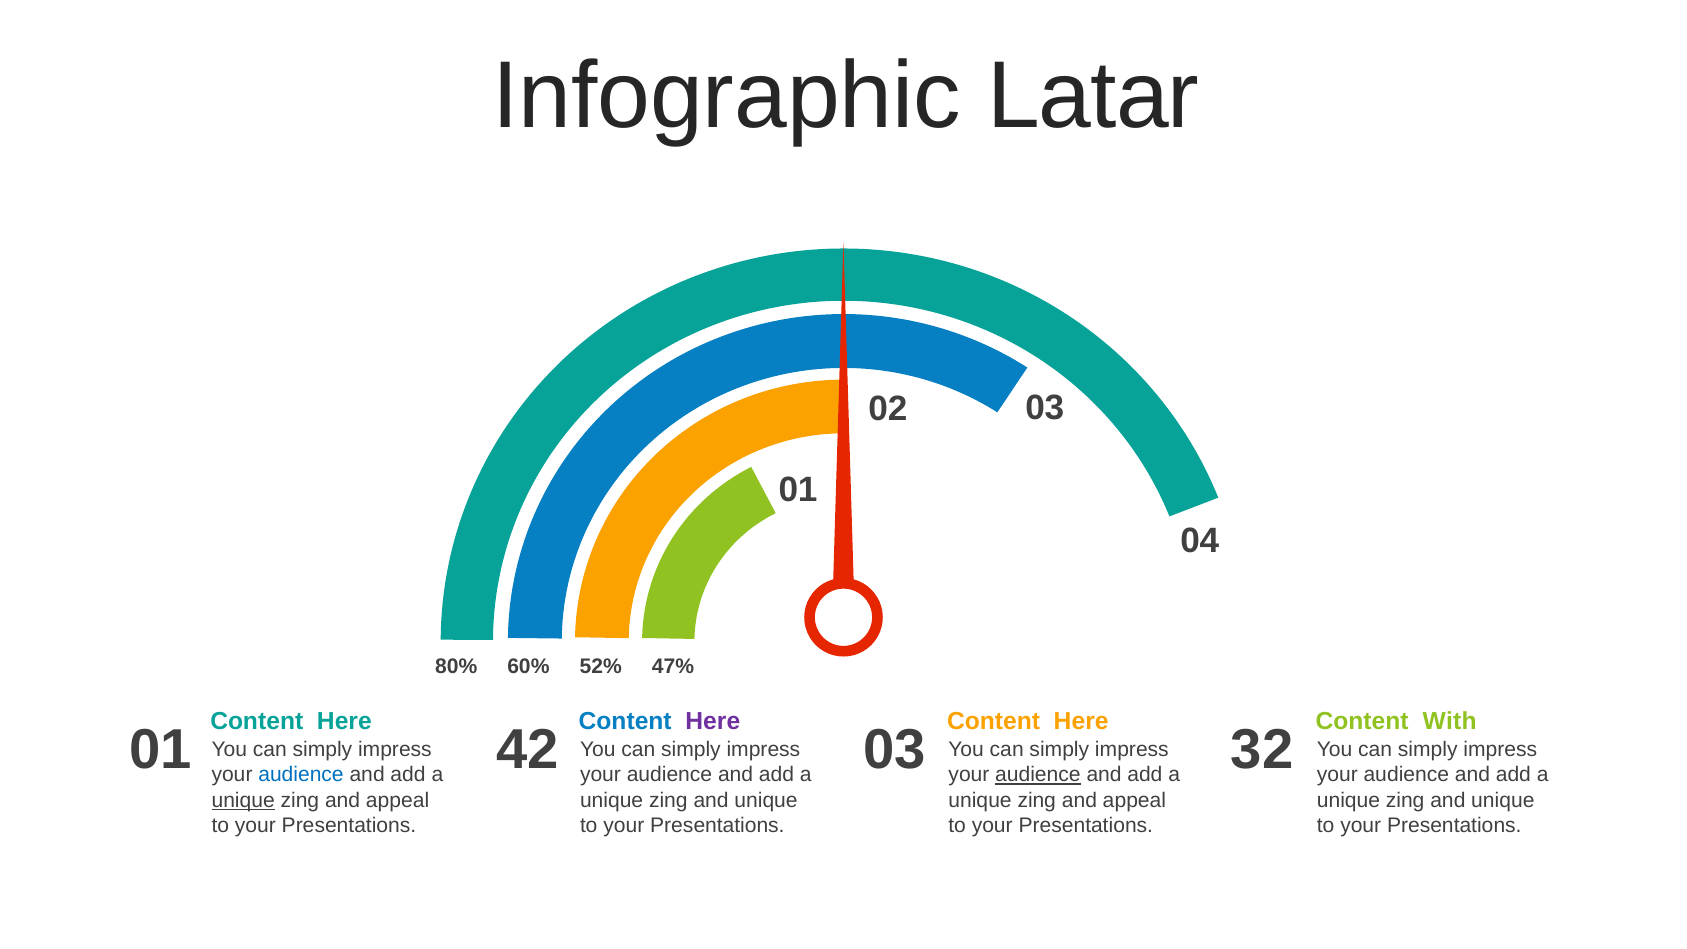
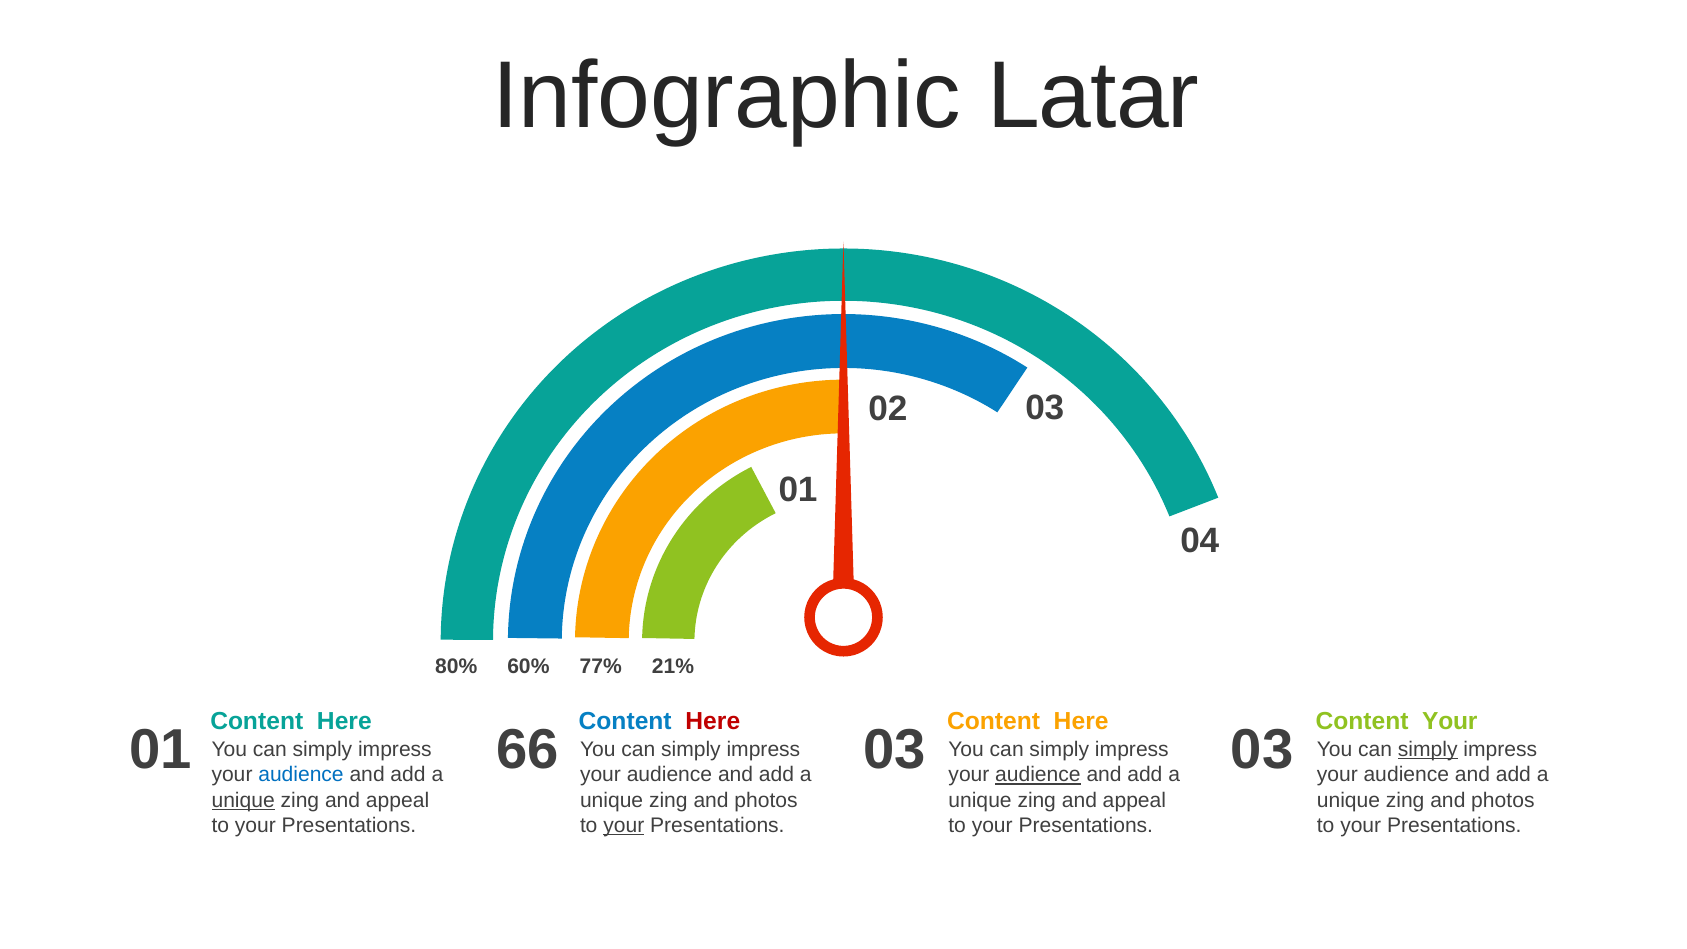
52%: 52% -> 77%
47%: 47% -> 21%
Here at (713, 721) colour: purple -> red
Content With: With -> Your
42: 42 -> 66
03 32: 32 -> 03
simply at (1428, 750) underline: none -> present
unique at (766, 800): unique -> photos
unique at (1503, 800): unique -> photos
your at (624, 826) underline: none -> present
